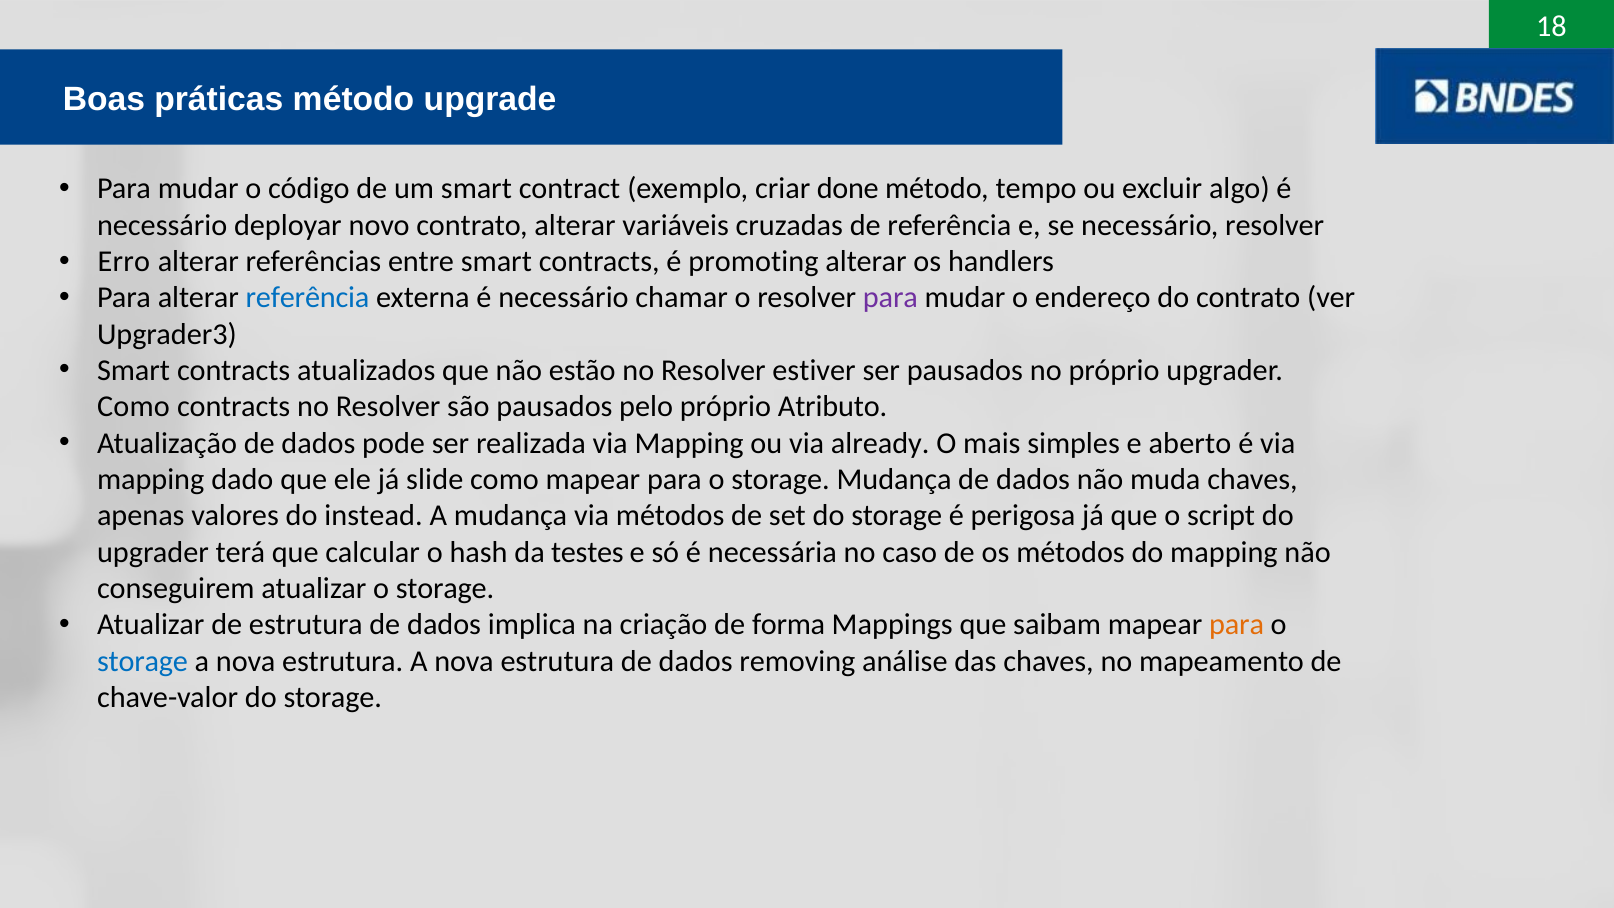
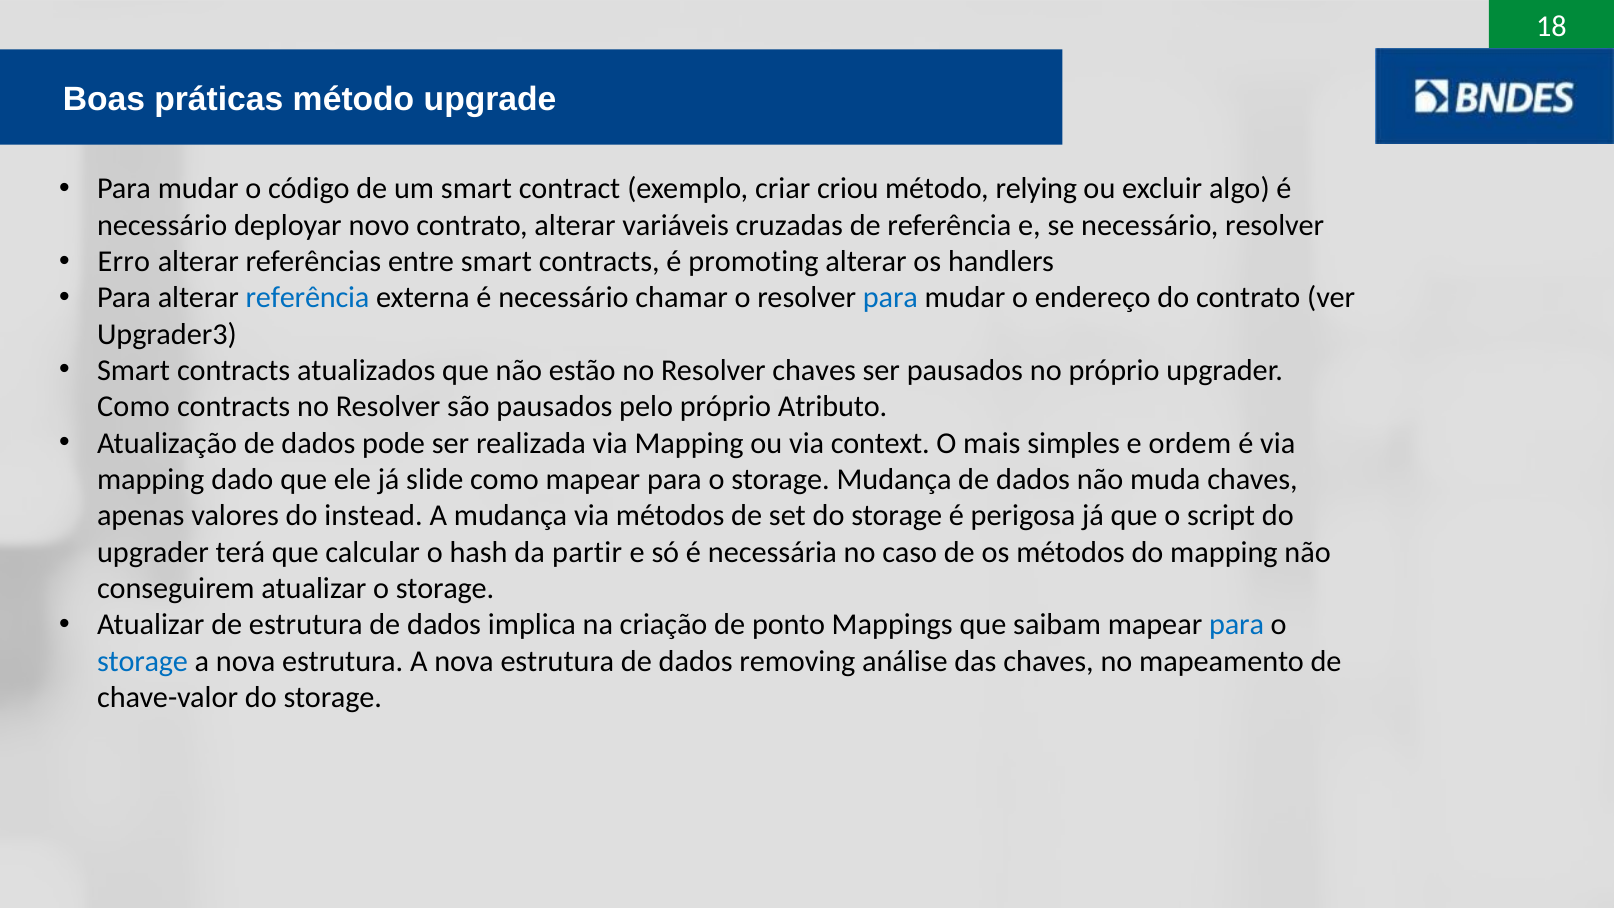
done: done -> criou
tempo: tempo -> relying
para at (890, 298) colour: purple -> blue
Resolver estiver: estiver -> chaves
already: already -> context
aberto: aberto -> ordem
testes: testes -> partir
forma: forma -> ponto
para at (1237, 625) colour: orange -> blue
